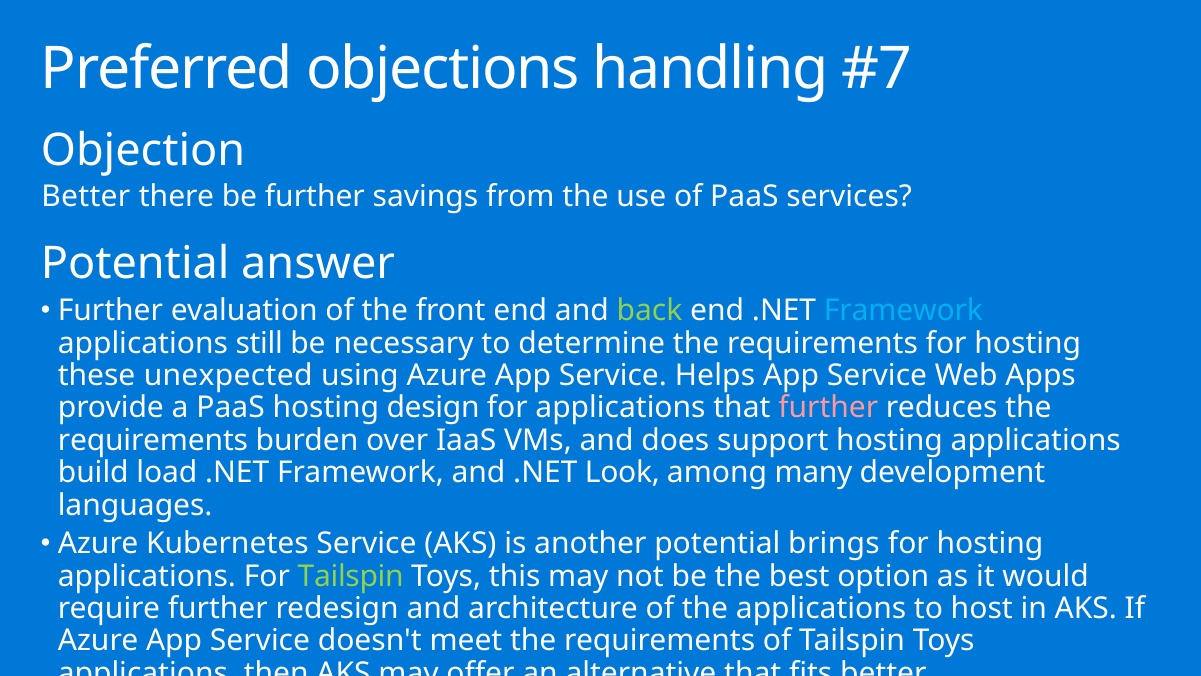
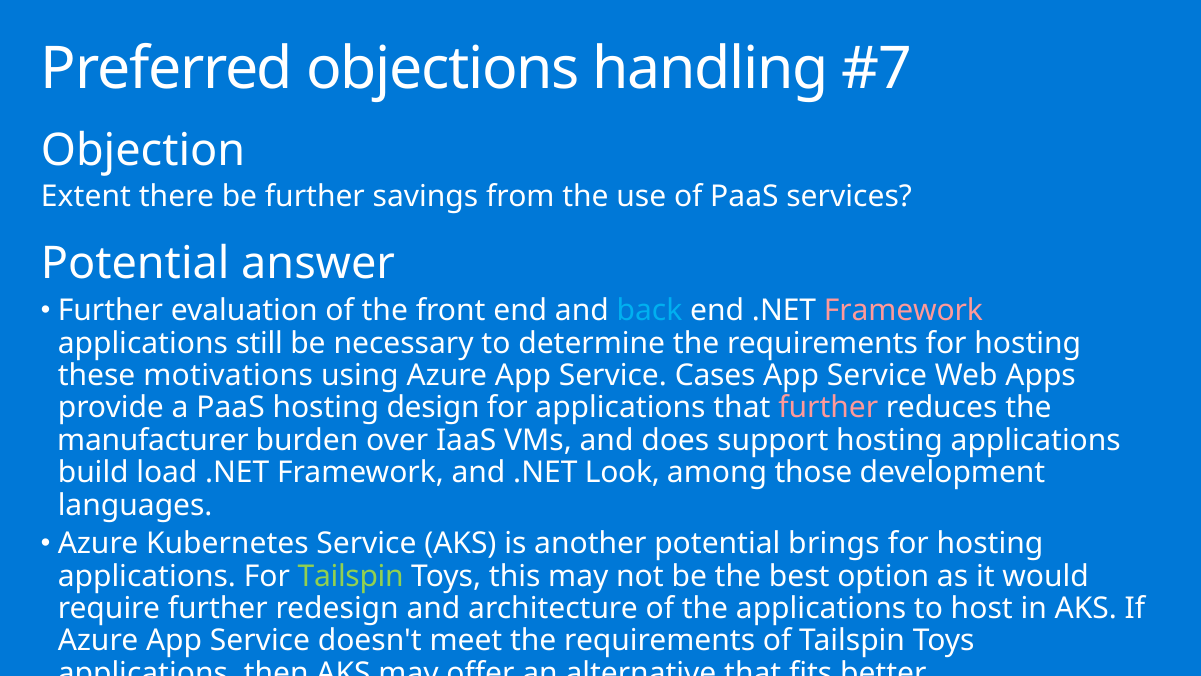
Better at (86, 197): Better -> Extent
back colour: light green -> light blue
Framework at (903, 311) colour: light blue -> pink
unexpected: unexpected -> motivations
Helps: Helps -> Cases
requirements at (153, 440): requirements -> manufacturer
many: many -> those
